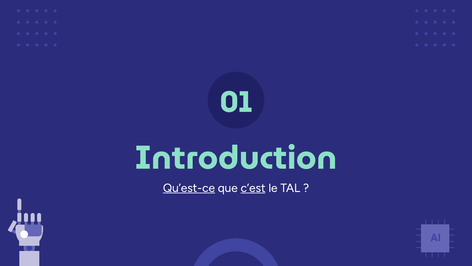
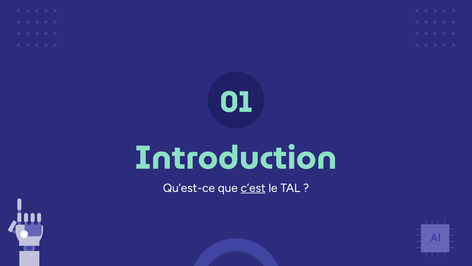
Qu’est-ce underline: present -> none
